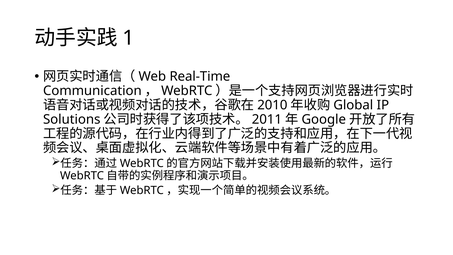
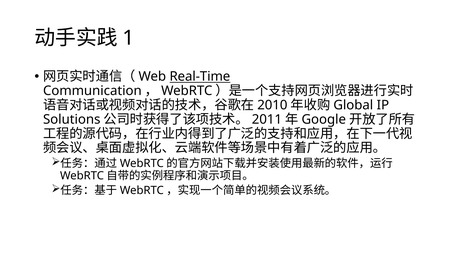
Real-Time underline: none -> present
